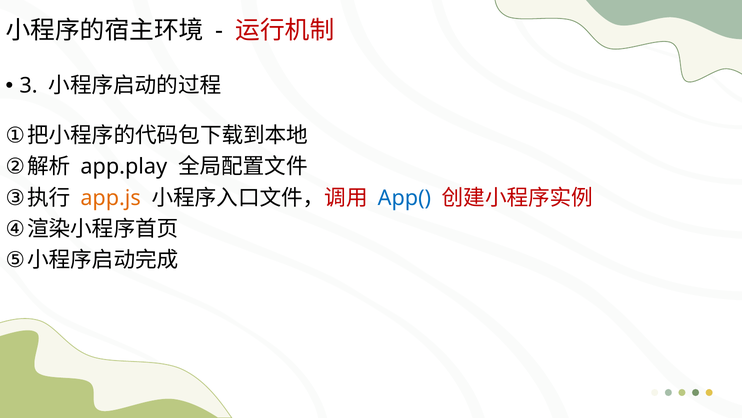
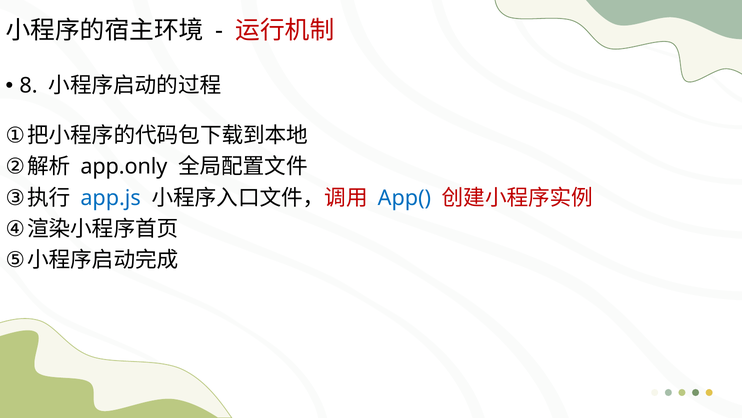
3: 3 -> 8
app.play: app.play -> app.only
app.js colour: orange -> blue
